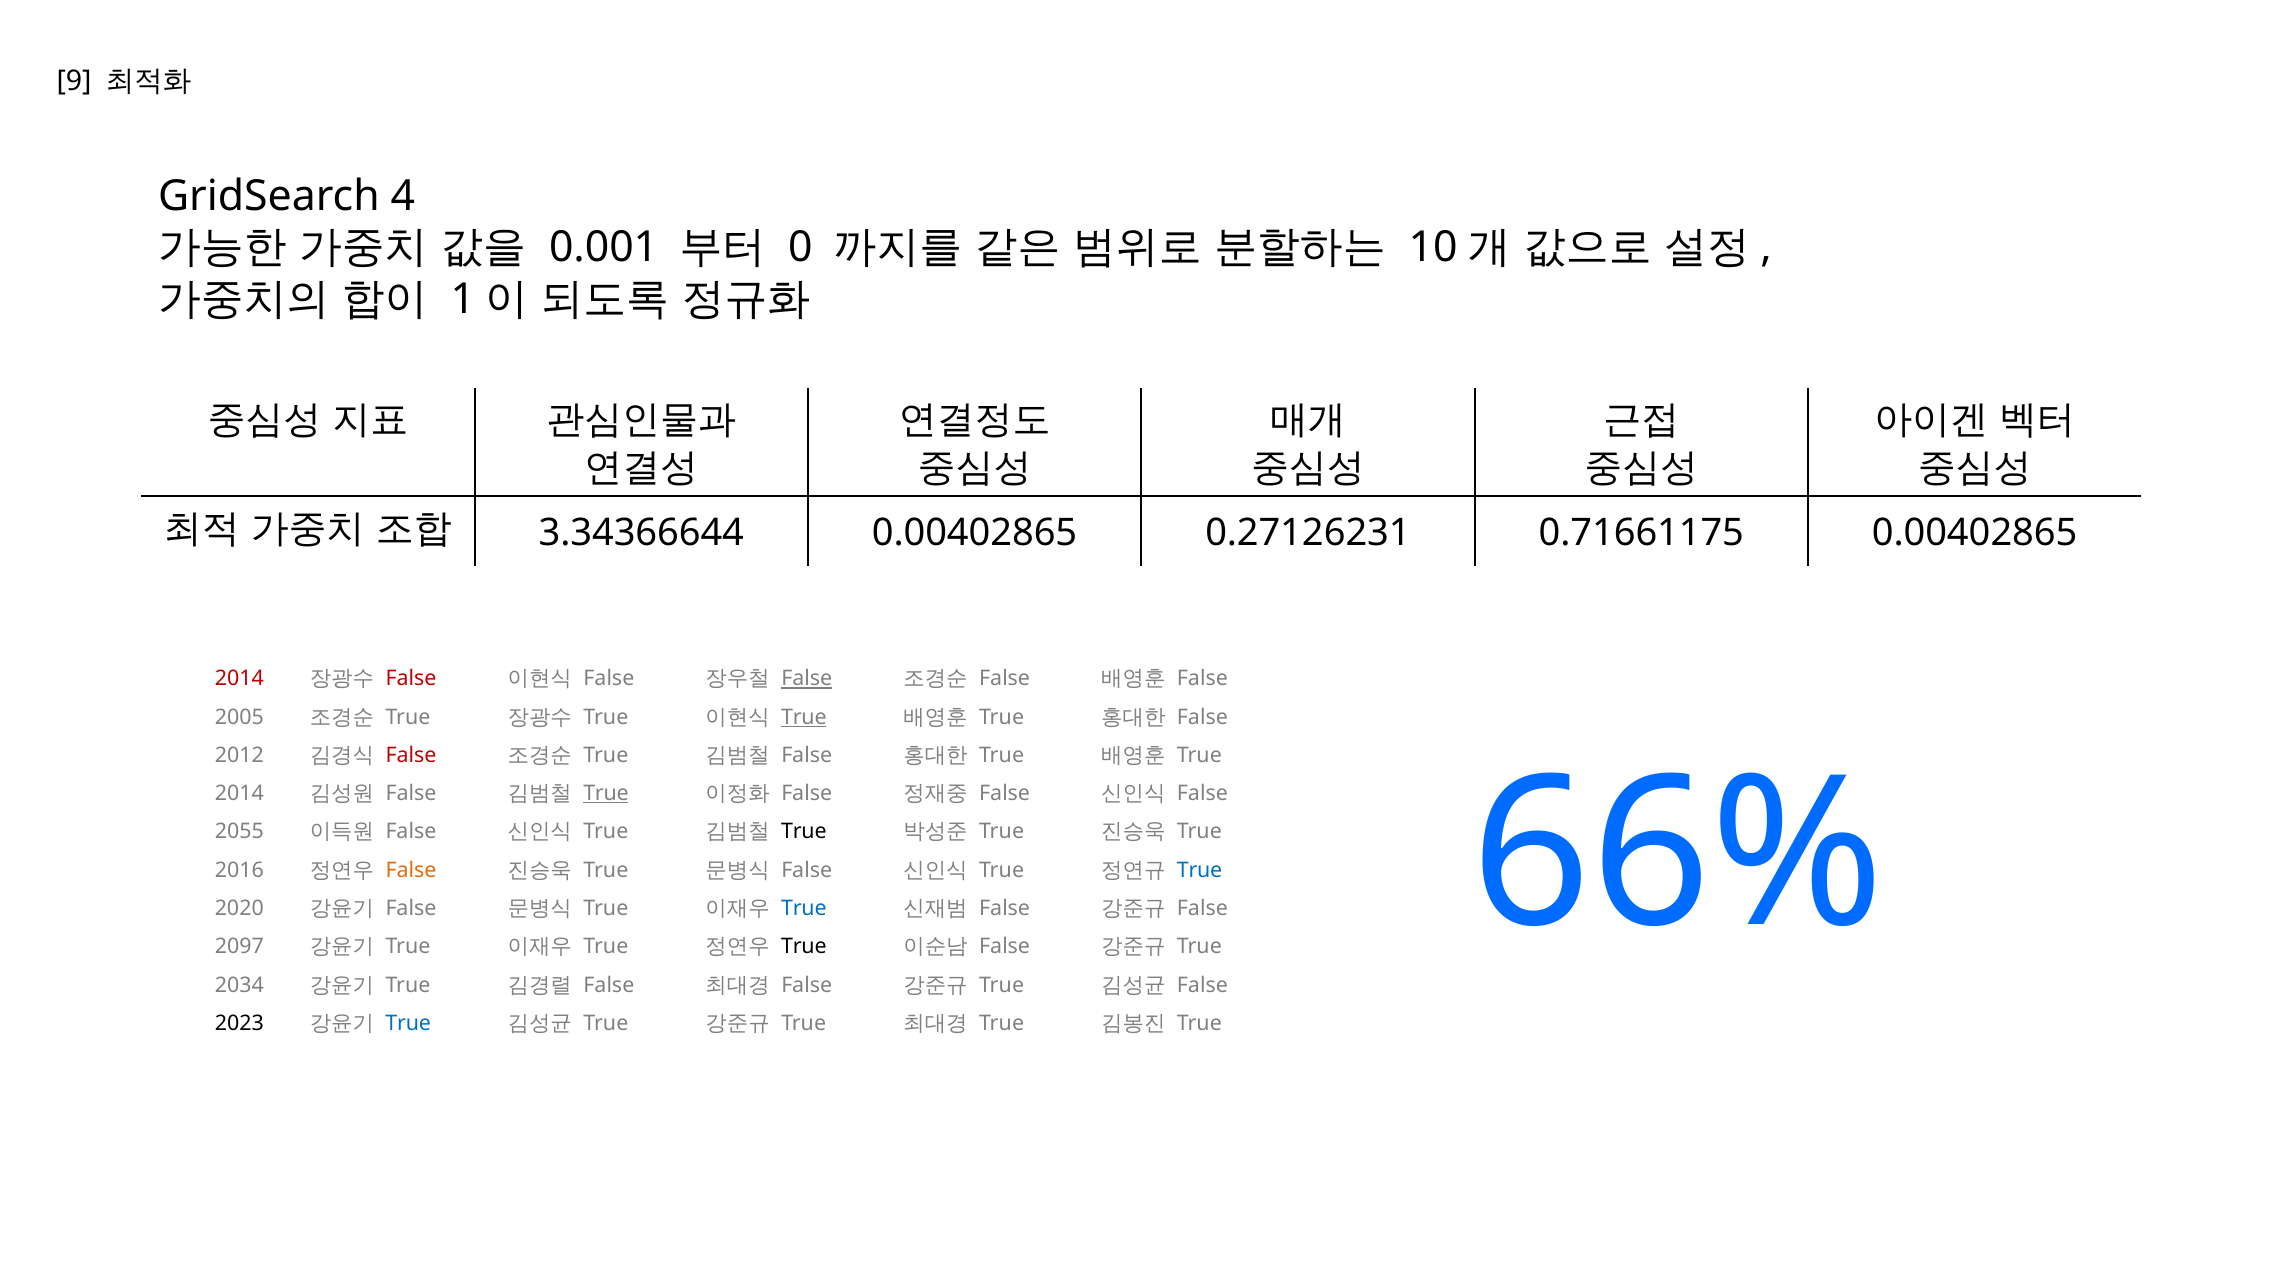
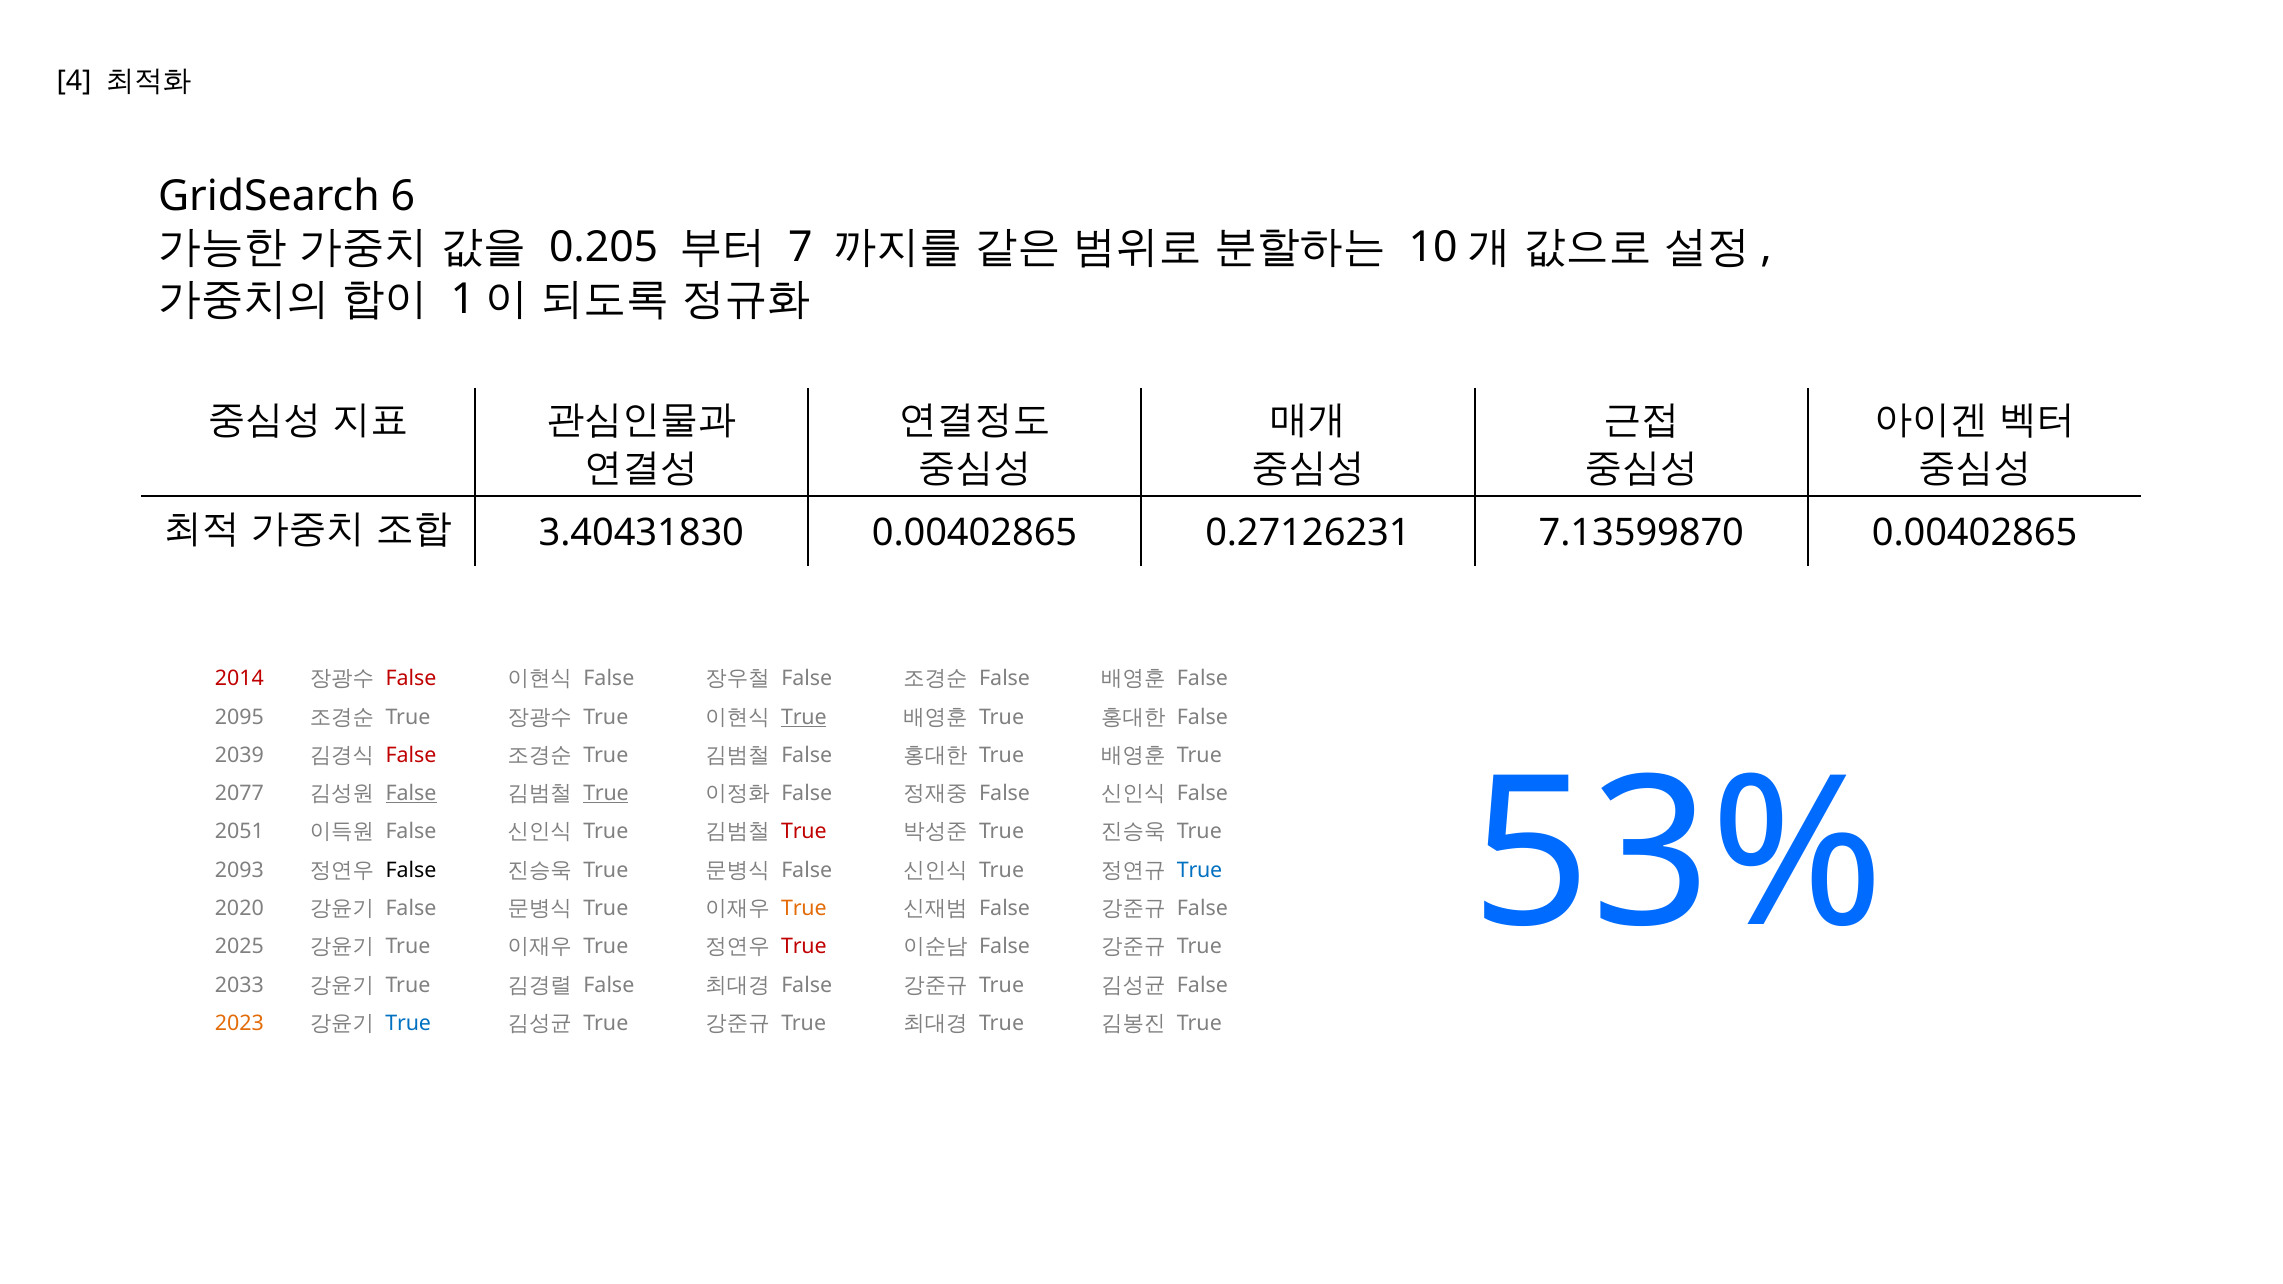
9: 9 -> 4
4: 4 -> 6
0.001: 0.001 -> 0.205
0: 0 -> 7
3.34366644: 3.34366644 -> 3.40431830
0.71661175: 0.71661175 -> 7.13599870
False at (807, 679) underline: present -> none
2005: 2005 -> 2095
2012: 2012 -> 2039
2014 at (239, 794): 2014 -> 2077
False at (411, 794) underline: none -> present
66%: 66% -> 53%
2055: 2055 -> 2051
True at (804, 832) colour: black -> red
2016: 2016 -> 2093
False at (411, 870) colour: orange -> black
True at (804, 909) colour: blue -> orange
2097: 2097 -> 2025
True at (804, 947) colour: black -> red
2034: 2034 -> 2033
2023 colour: black -> orange
